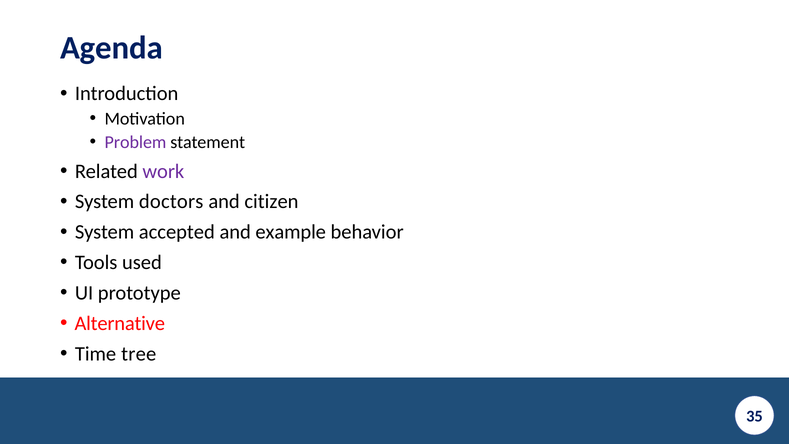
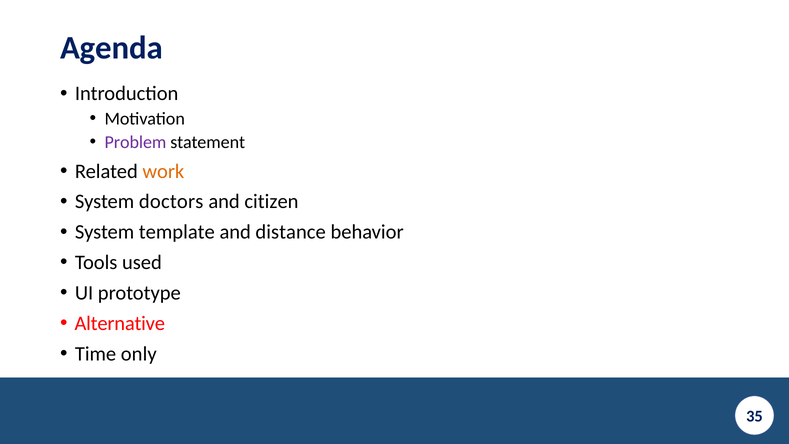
work colour: purple -> orange
accepted: accepted -> template
example: example -> distance
tree: tree -> only
